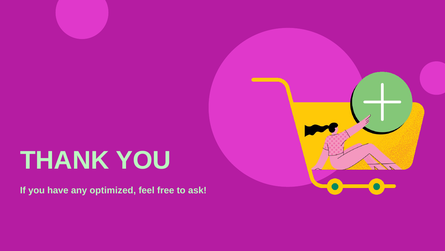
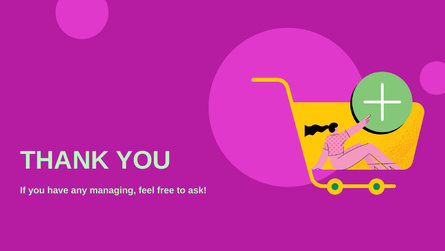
optimized: optimized -> managing
